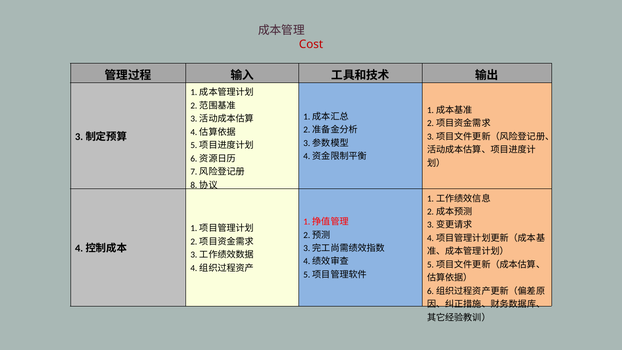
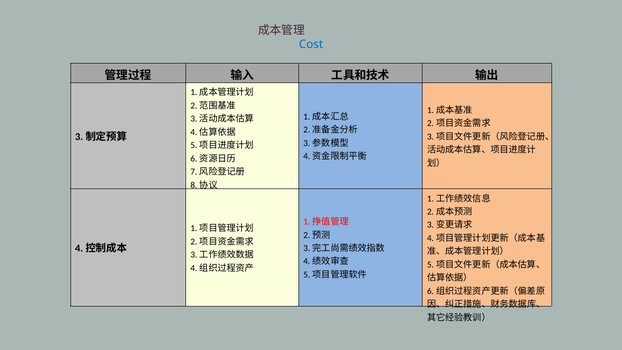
Cost colour: red -> blue
